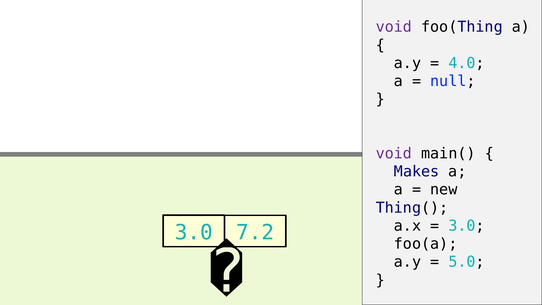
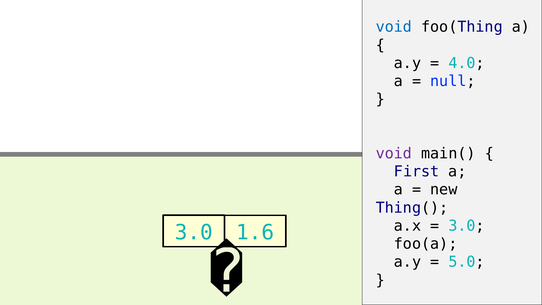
void at (394, 27) colour: purple -> blue
Makes: Makes -> First
7.2: 7.2 -> 1.6
